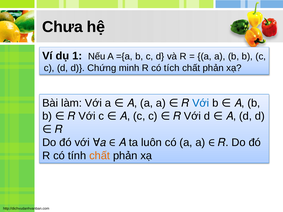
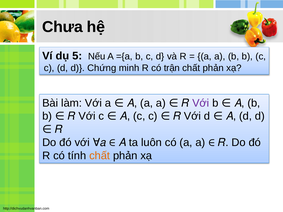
1: 1 -> 5
tích: tích -> trận
Với at (201, 103) colour: blue -> purple
